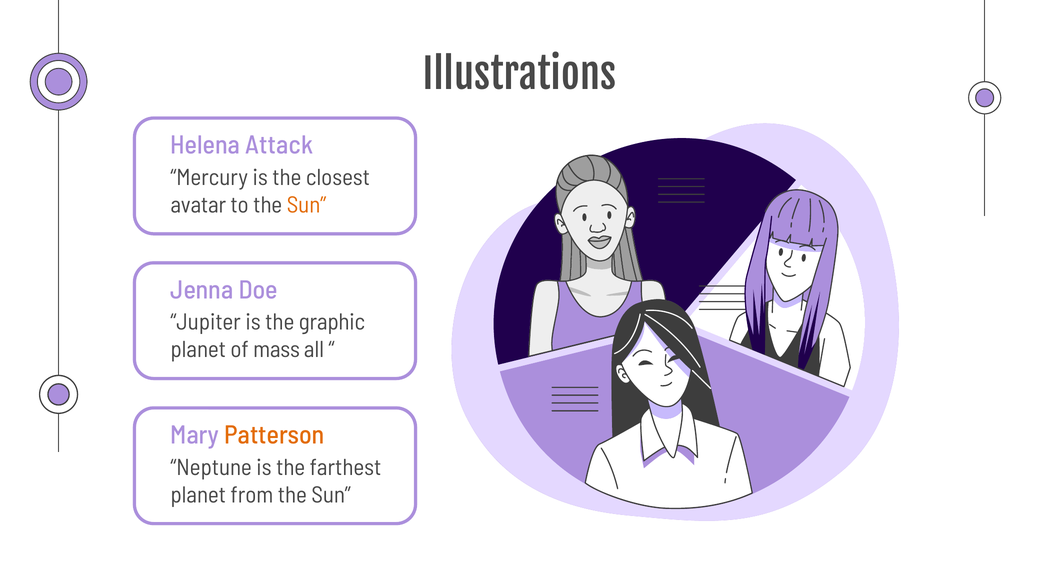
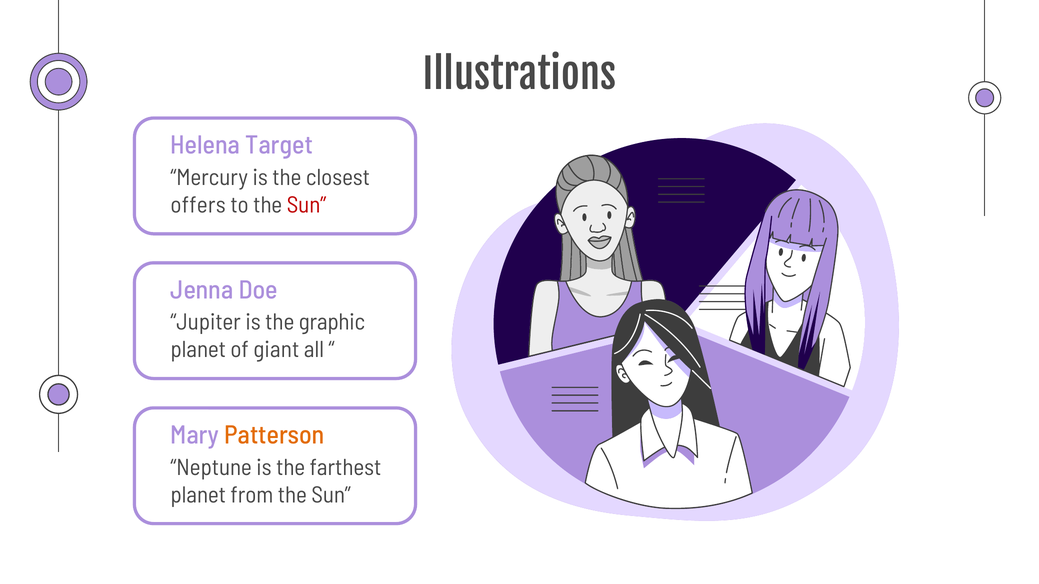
Attack: Attack -> Target
avatar: avatar -> offers
Sun at (307, 205) colour: orange -> red
mass: mass -> giant
